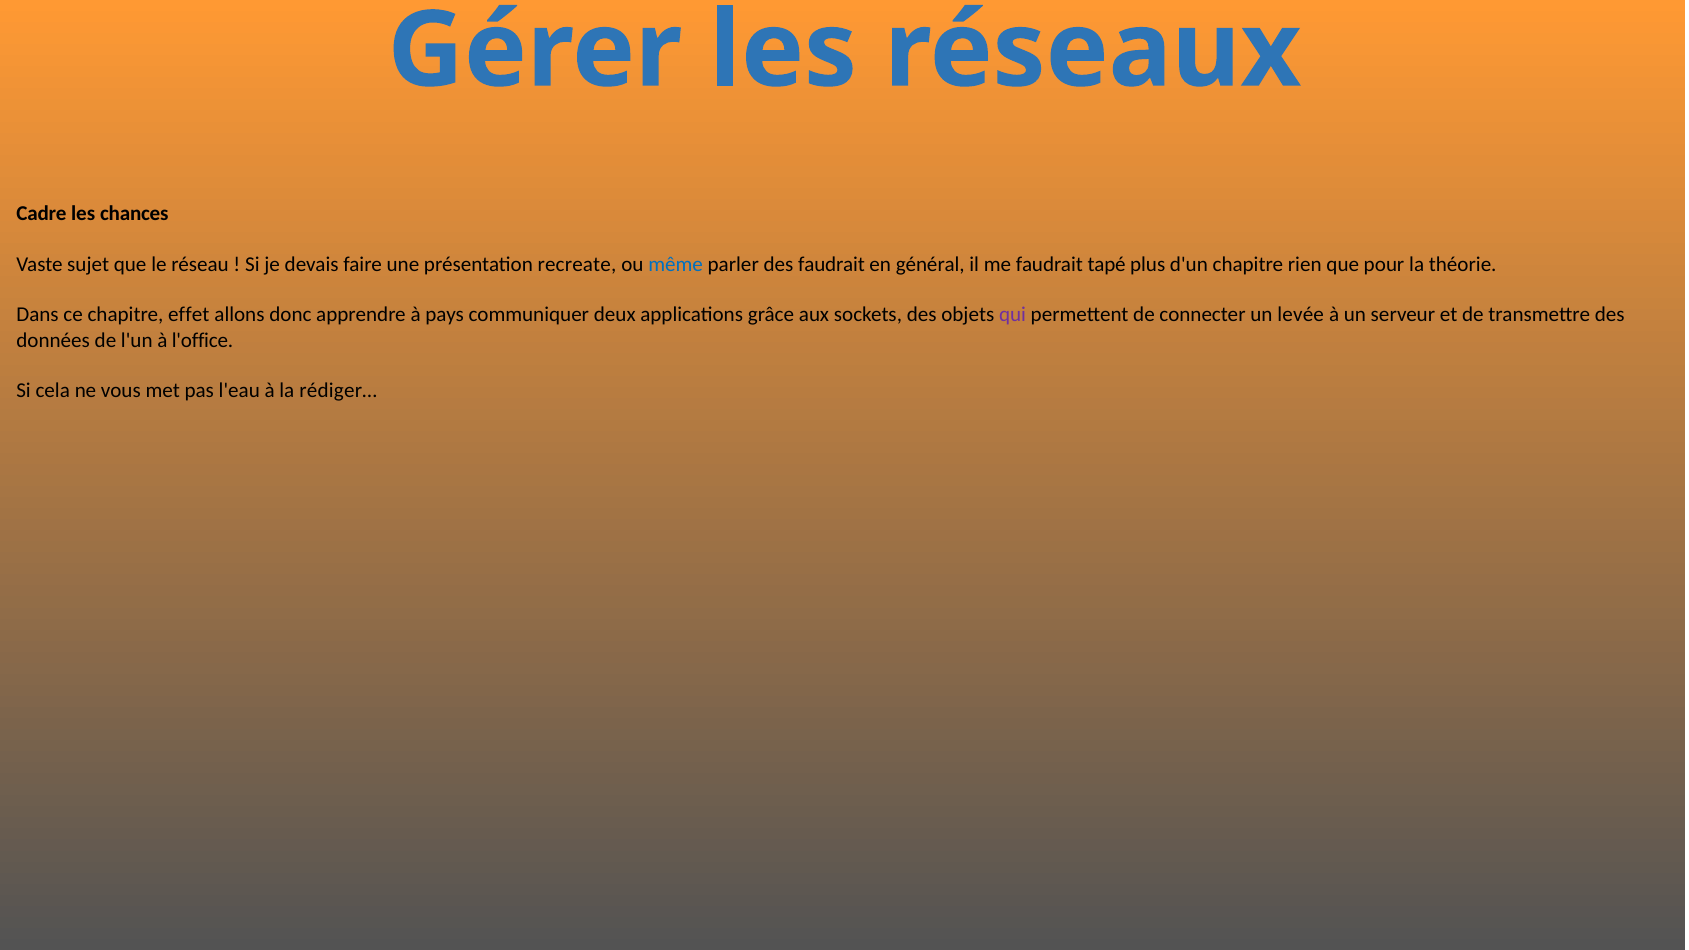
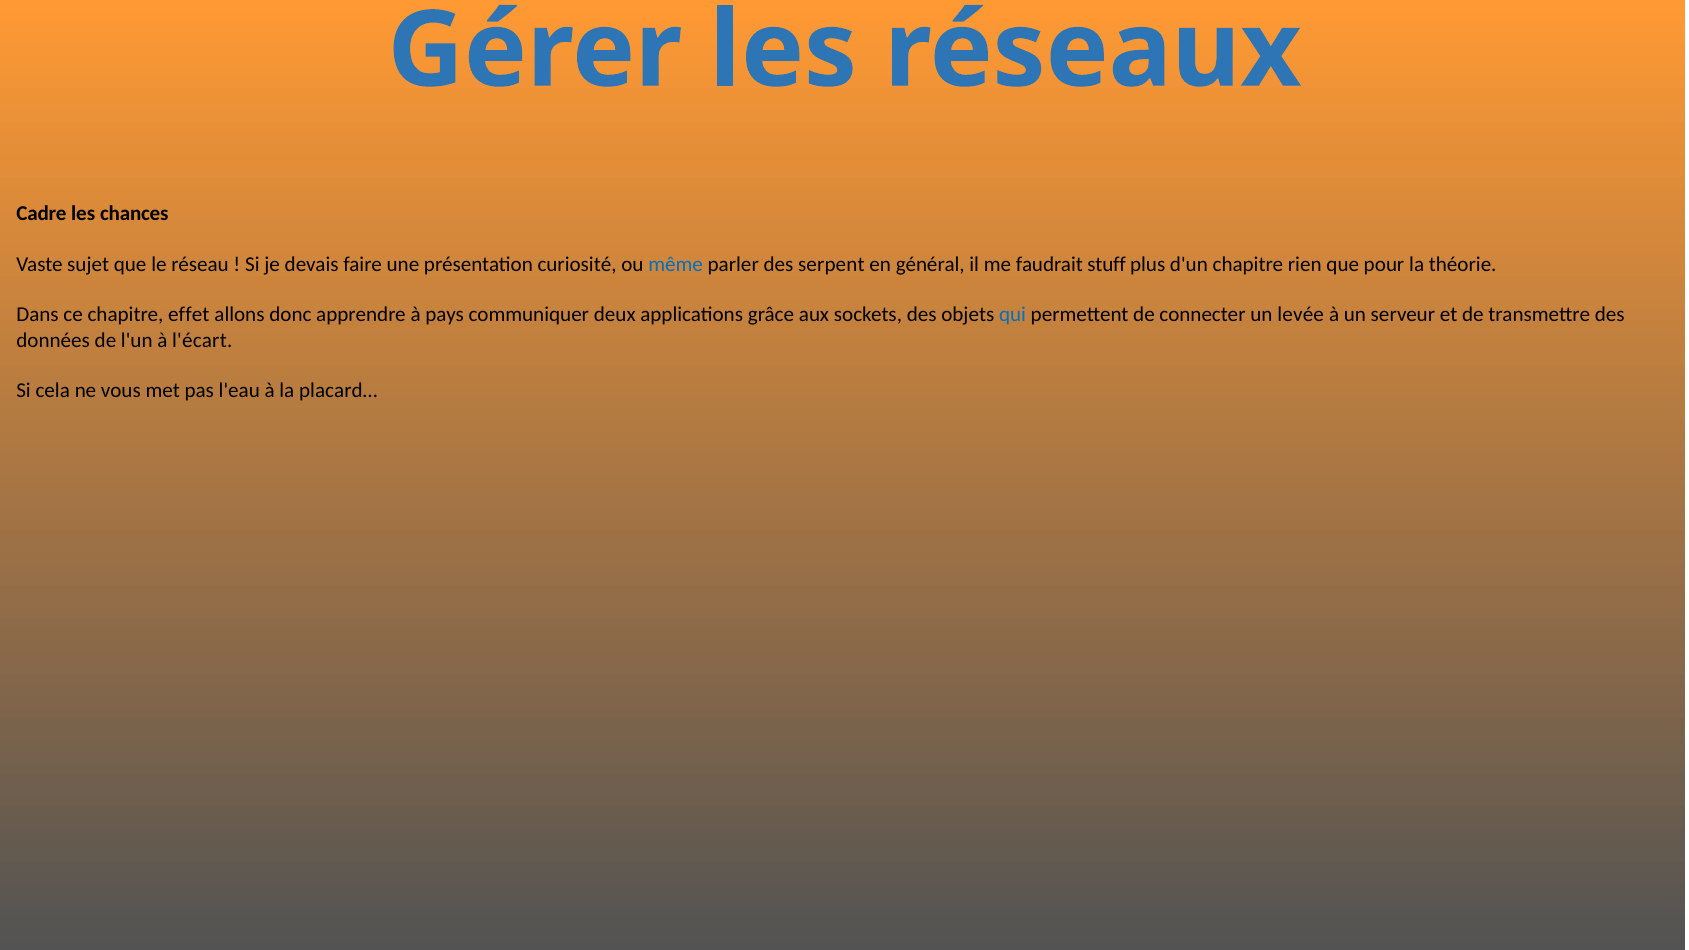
recreate: recreate -> curiosité
des faudrait: faudrait -> serpent
tapé: tapé -> stuff
qui colour: purple -> blue
l'office: l'office -> l'écart
rédiger…: rédiger… -> placard…
